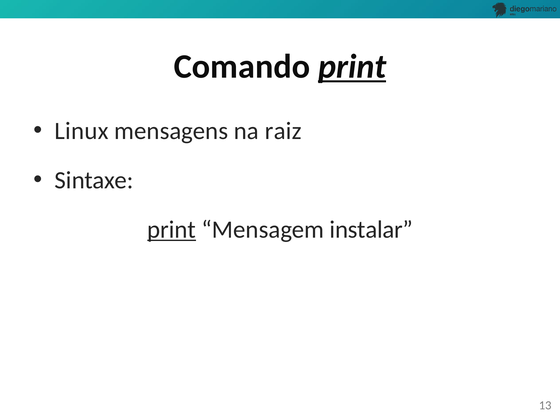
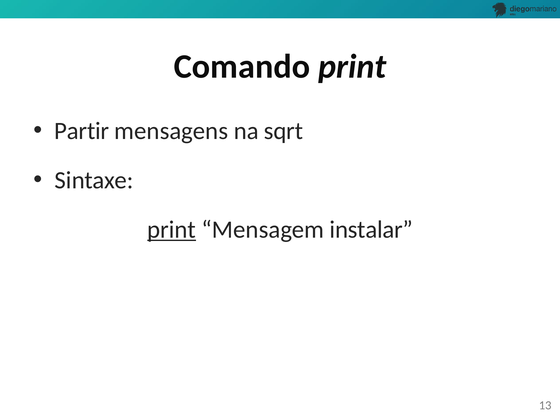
print at (352, 67) underline: present -> none
Linux: Linux -> Partir
raiz: raiz -> sqrt
